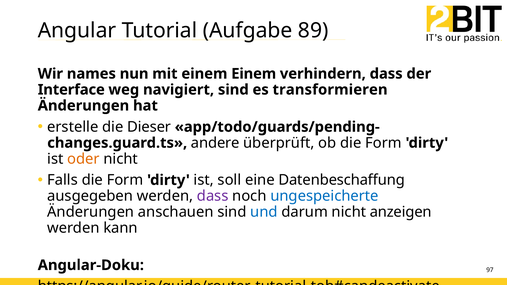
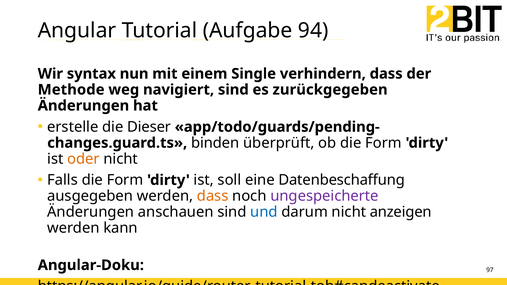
89: 89 -> 94
names: names -> syntax
einem Einem: Einem -> Single
Interface: Interface -> Methode
transformieren: transformieren -> zurückgegeben
andere: andere -> binden
dass at (213, 196) colour: purple -> orange
ungespeicherte colour: blue -> purple
